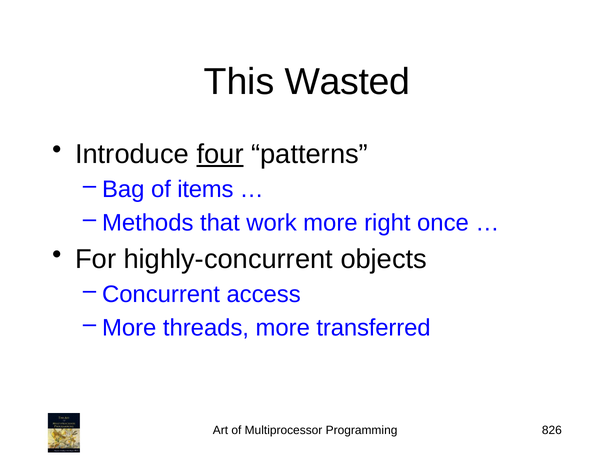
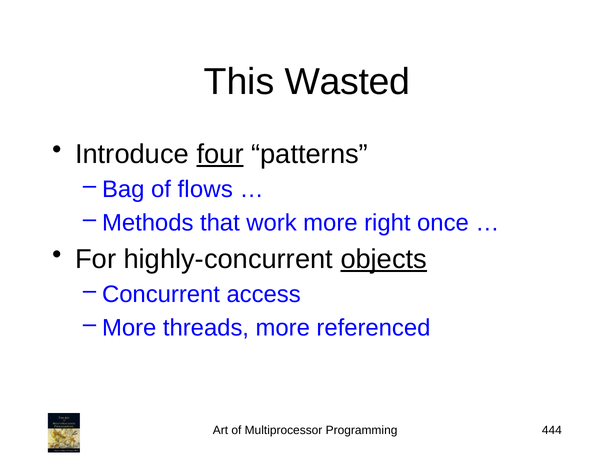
items: items -> flows
objects underline: none -> present
transferred: transferred -> referenced
826: 826 -> 444
